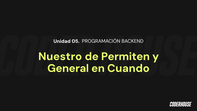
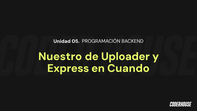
Permiten: Permiten -> Uploader
General: General -> Express
